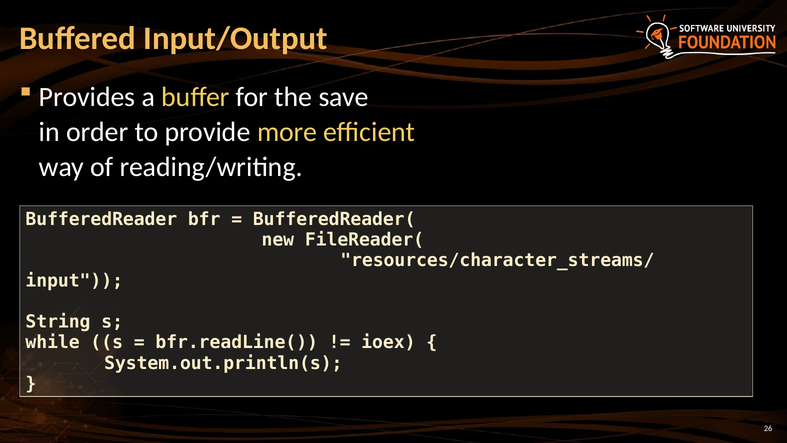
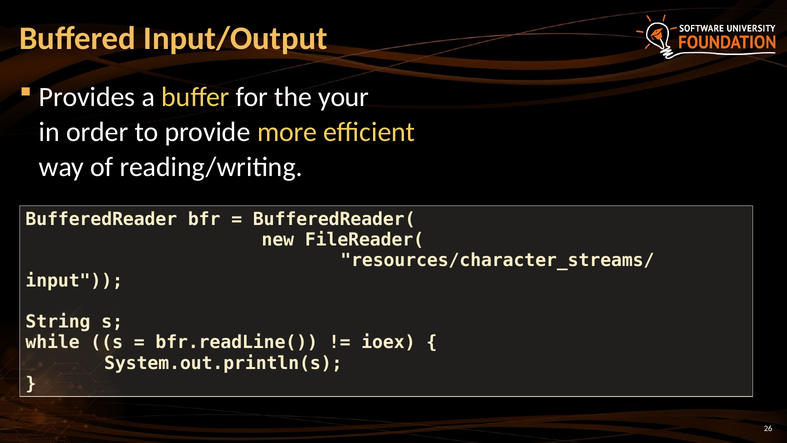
save: save -> your
